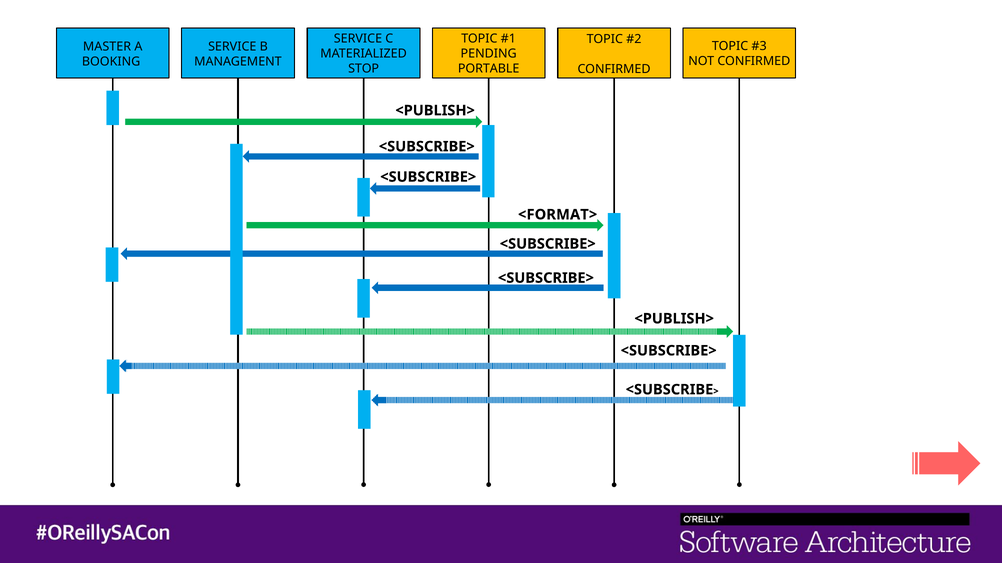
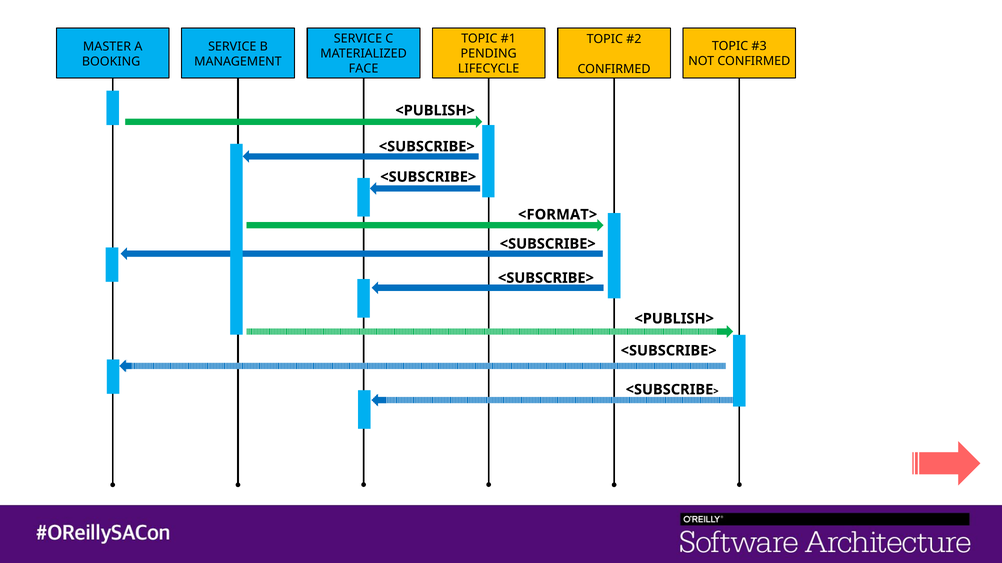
STOP: STOP -> FACE
PORTABLE: PORTABLE -> LIFECYCLE
